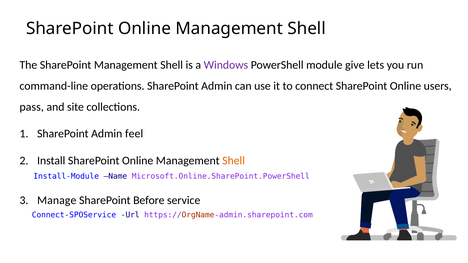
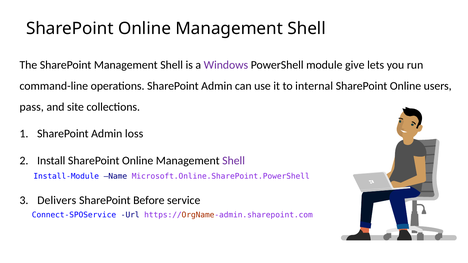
connect: connect -> internal
feel: feel -> loss
Shell at (234, 161) colour: orange -> purple
Manage: Manage -> Delivers
